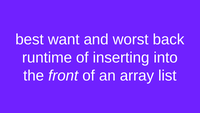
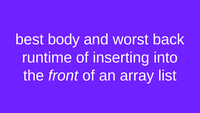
want: want -> body
